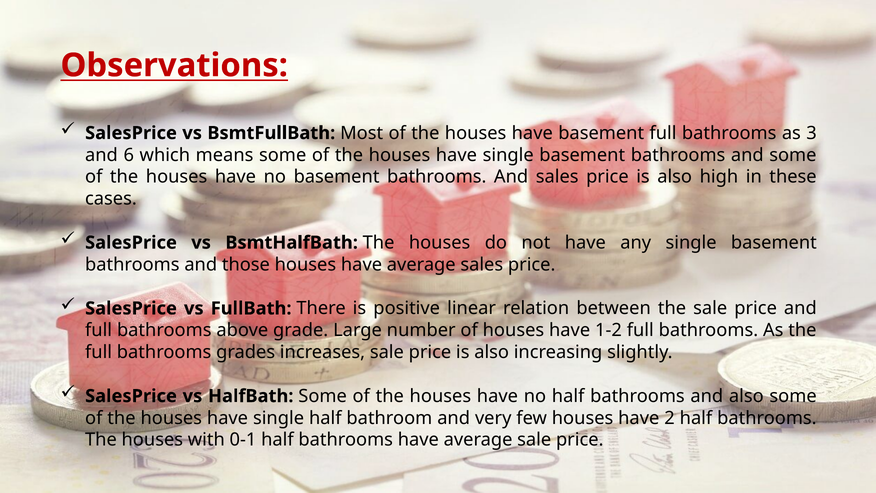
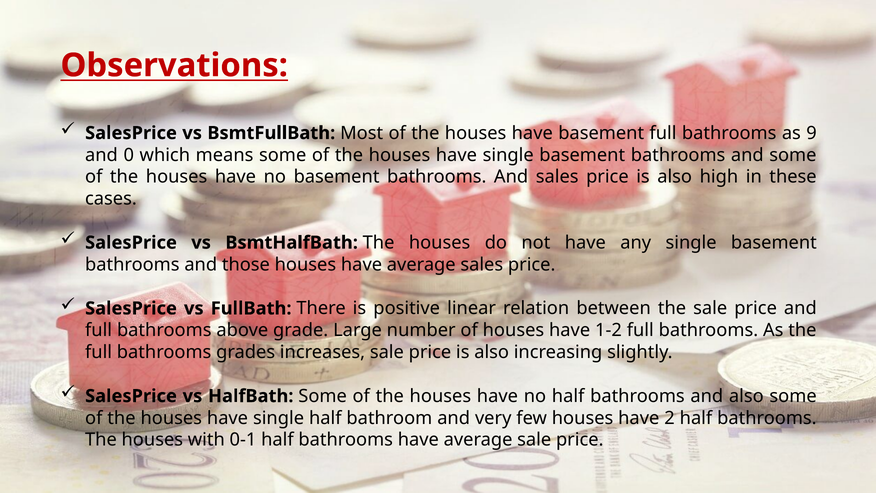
3: 3 -> 9
6: 6 -> 0
